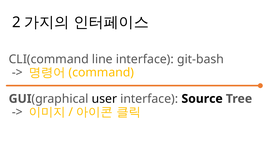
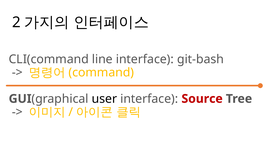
Source colour: black -> red
